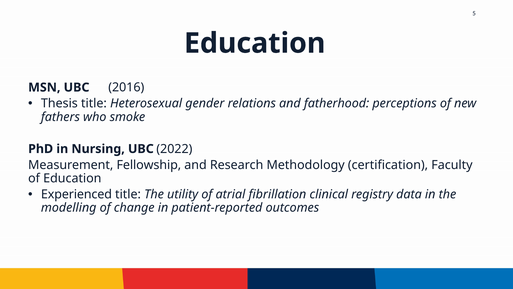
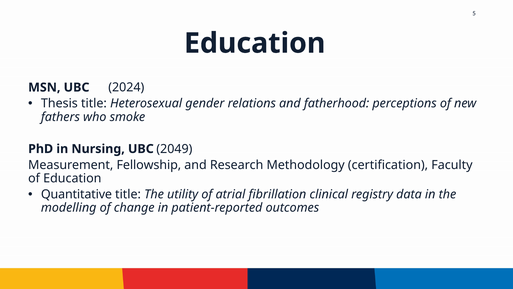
2016: 2016 -> 2024
2022: 2022 -> 2049
Experienced: Experienced -> Quantitative
